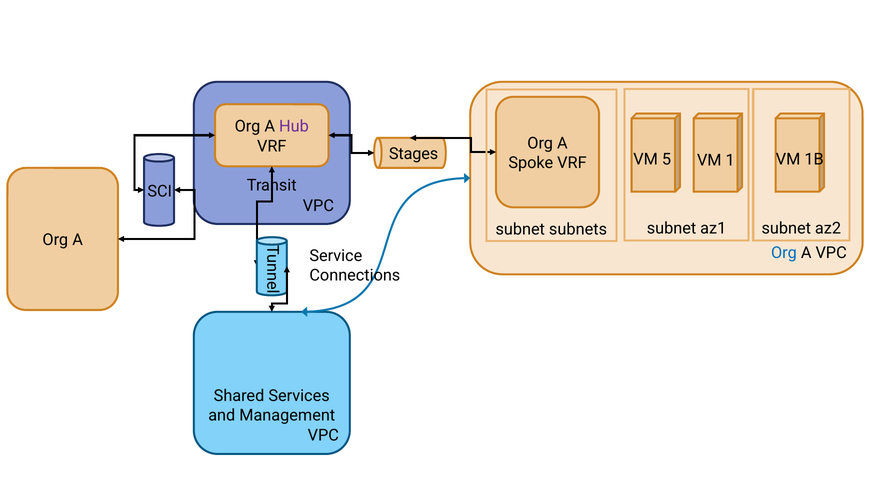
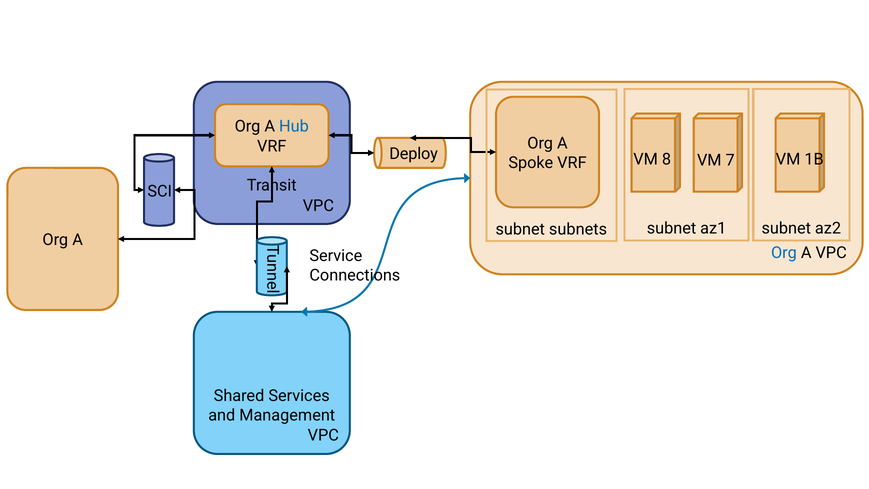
Hub colour: purple -> blue
Stages: Stages -> Deploy
5: 5 -> 8
1: 1 -> 7
